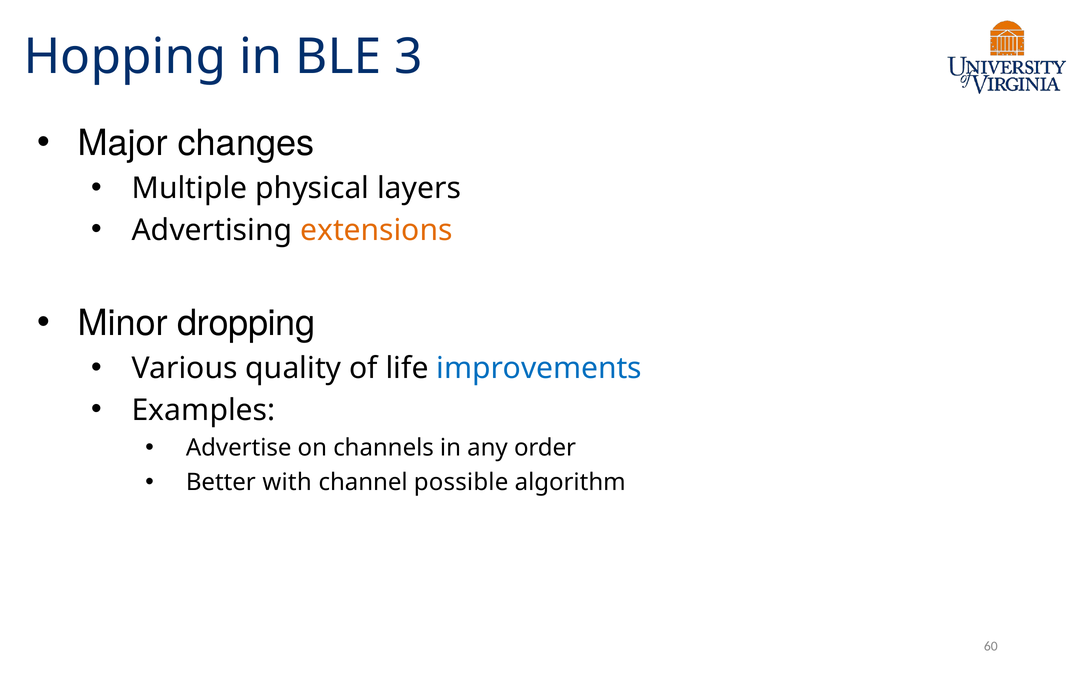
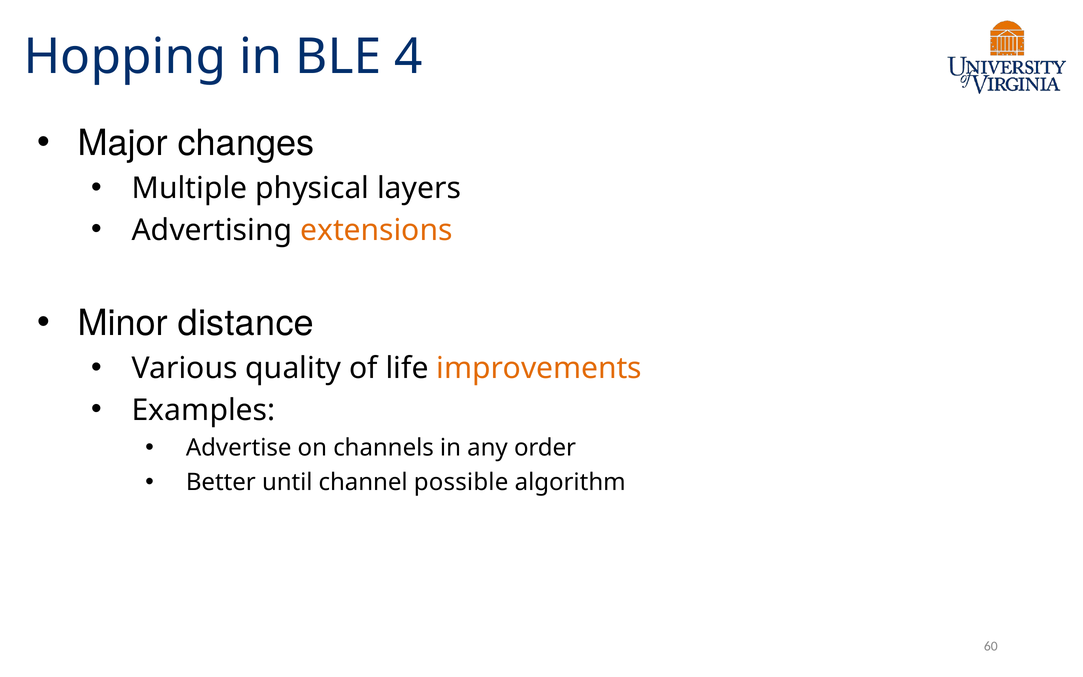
3: 3 -> 4
dropping: dropping -> distance
improvements colour: blue -> orange
with: with -> until
